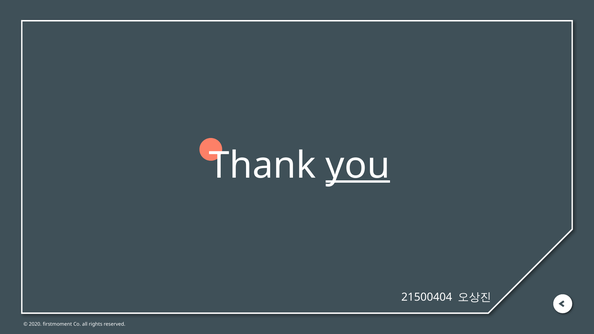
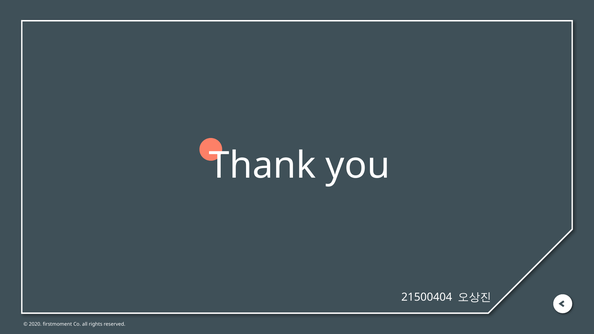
you underline: present -> none
